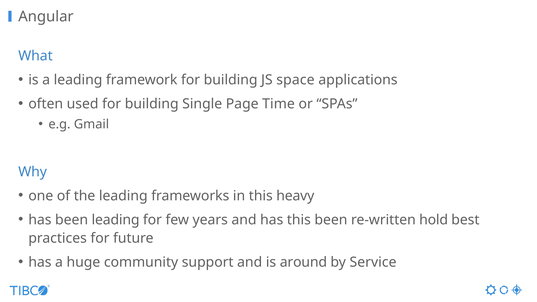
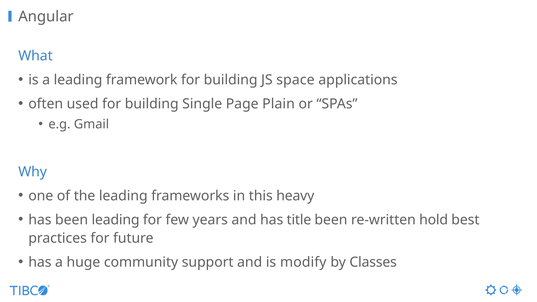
Time: Time -> Plain
has this: this -> title
around: around -> modify
Service: Service -> Classes
